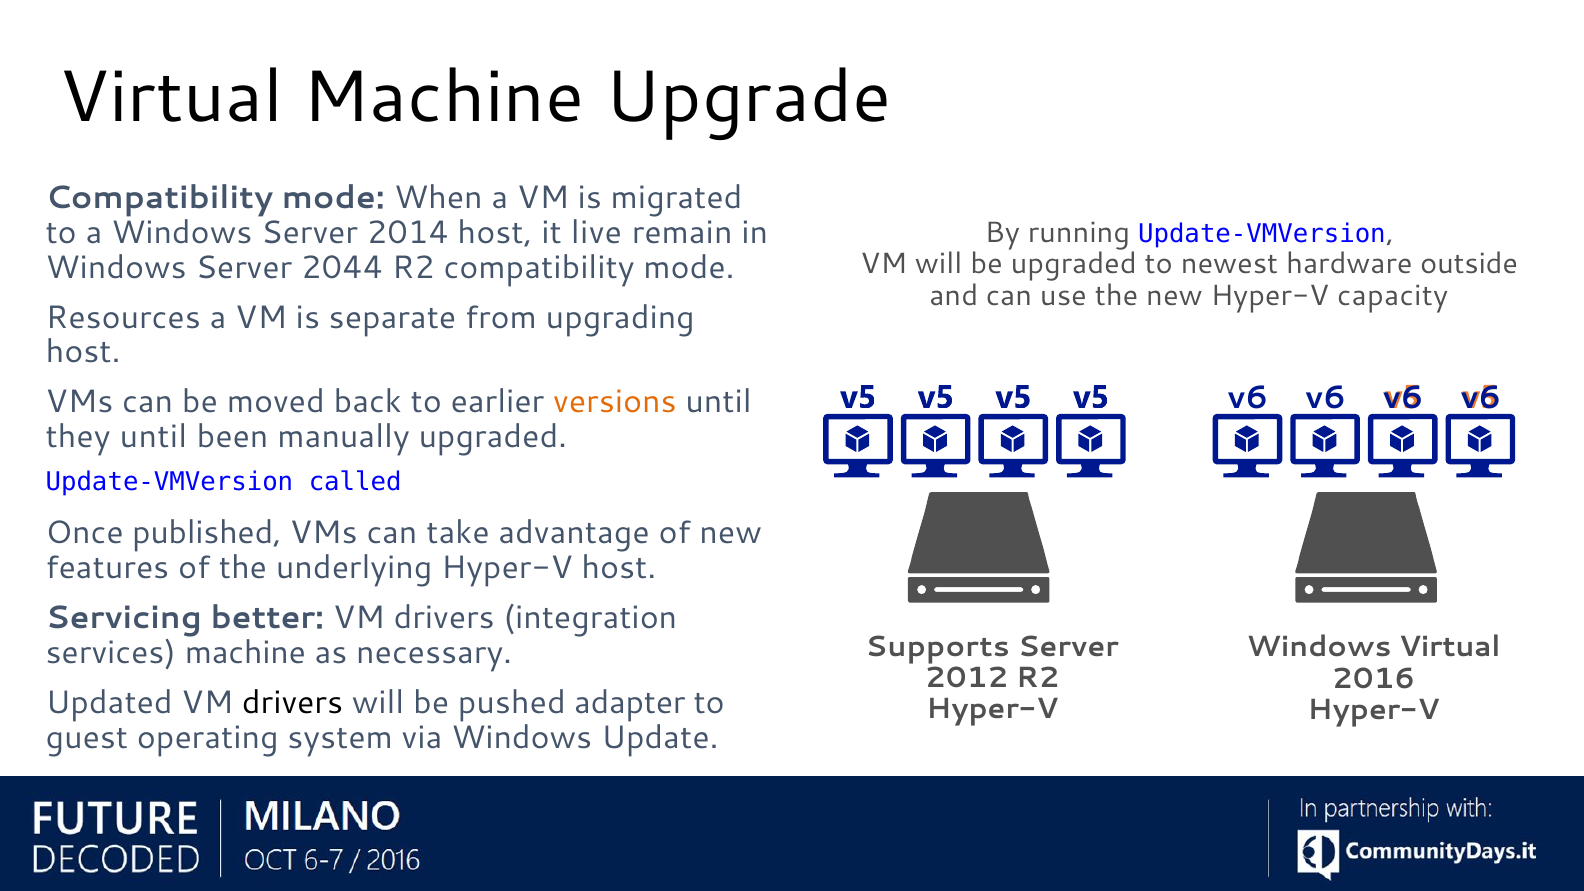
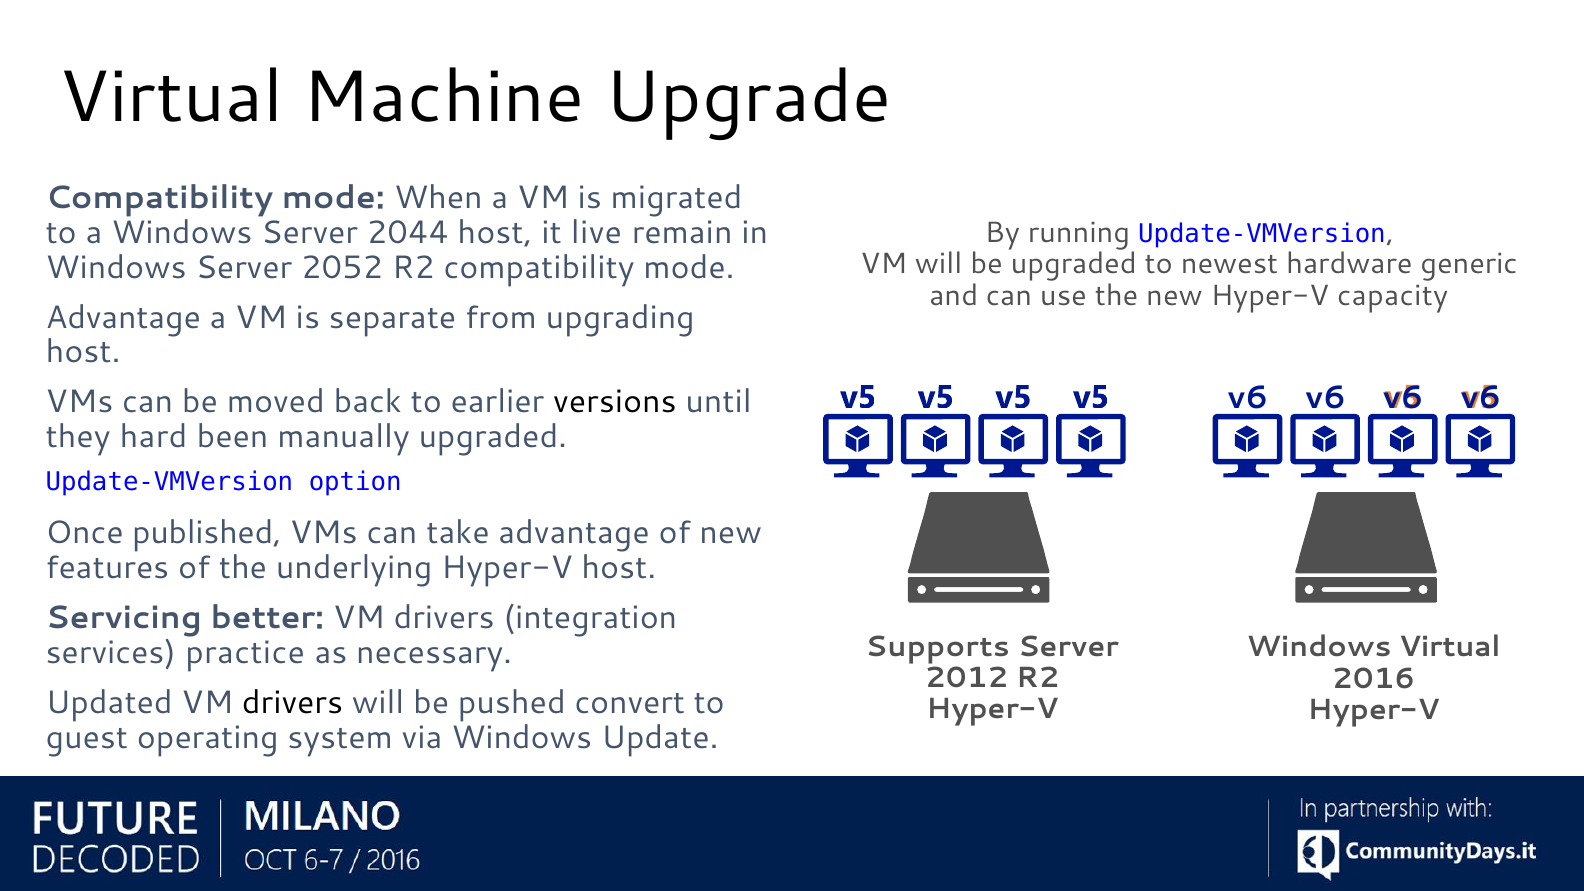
2014: 2014 -> 2044
outside: outside -> generic
2044: 2044 -> 2052
Resources at (123, 317): Resources -> Advantage
versions colour: orange -> black
they until: until -> hard
called: called -> option
services machine: machine -> practice
adapter: adapter -> convert
